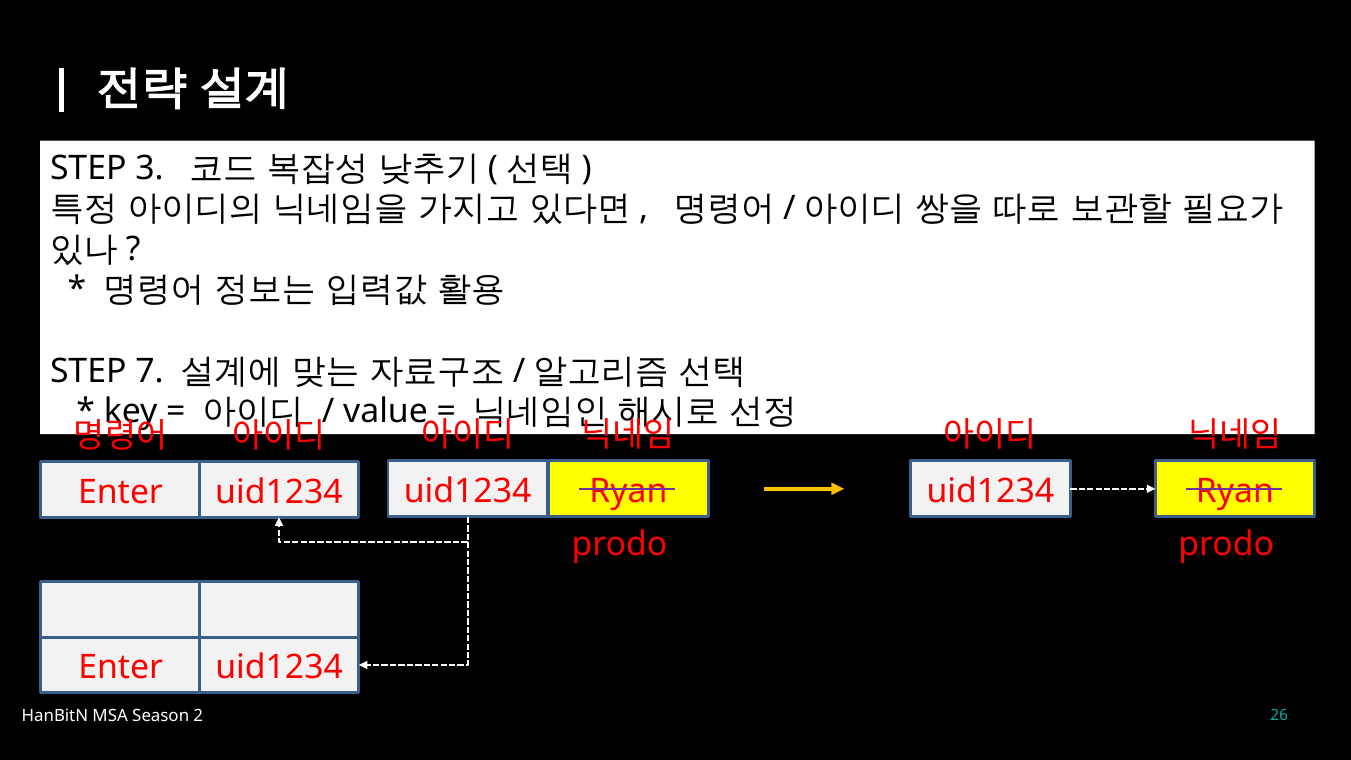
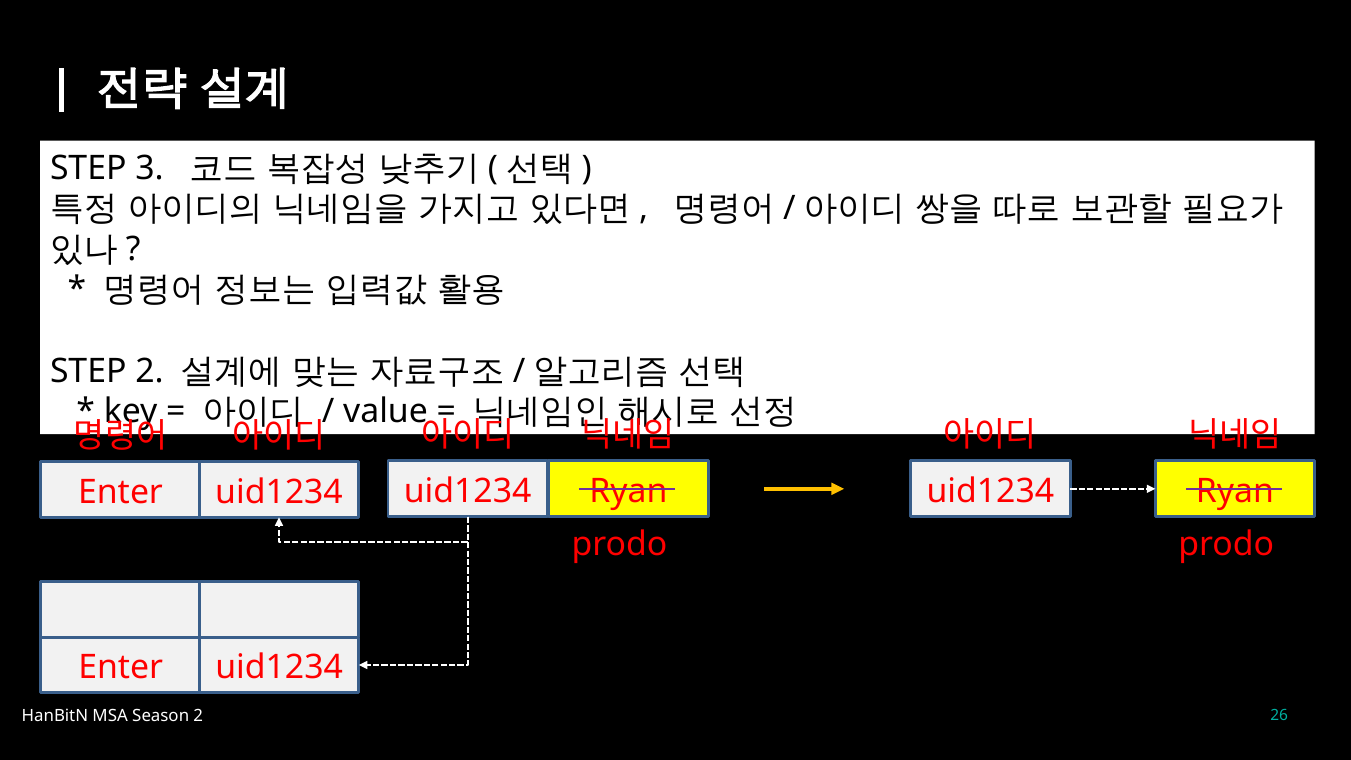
STEP 7: 7 -> 2
